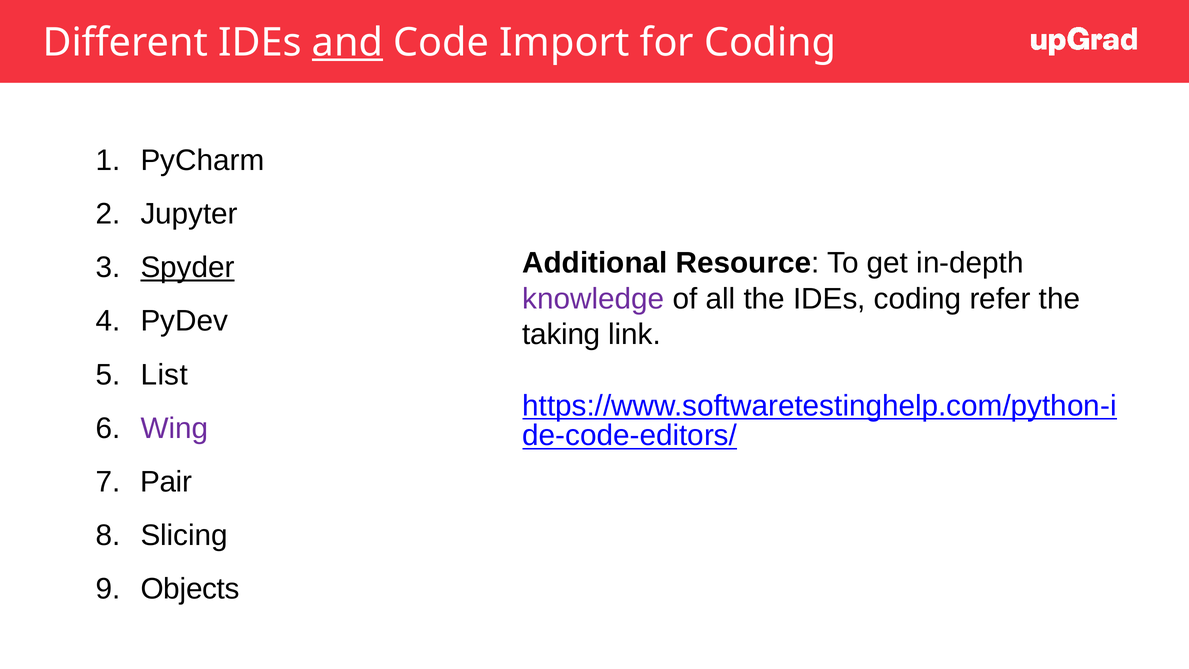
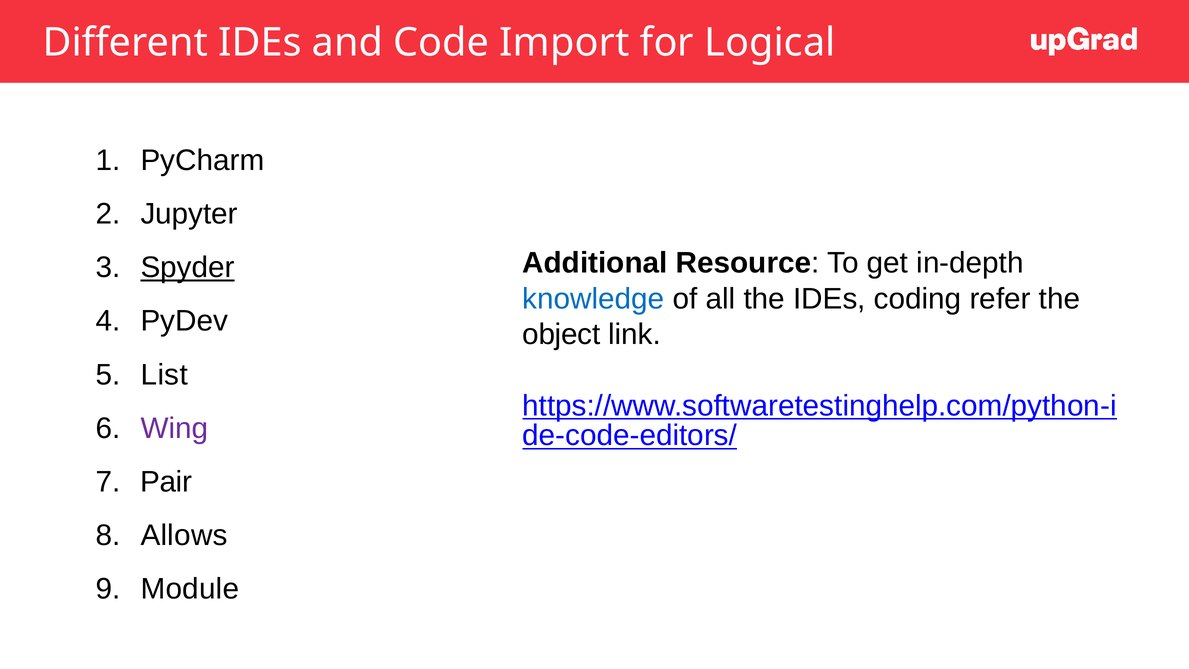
and underline: present -> none
for Coding: Coding -> Logical
knowledge colour: purple -> blue
taking: taking -> object
Slicing: Slicing -> Allows
Objects: Objects -> Module
